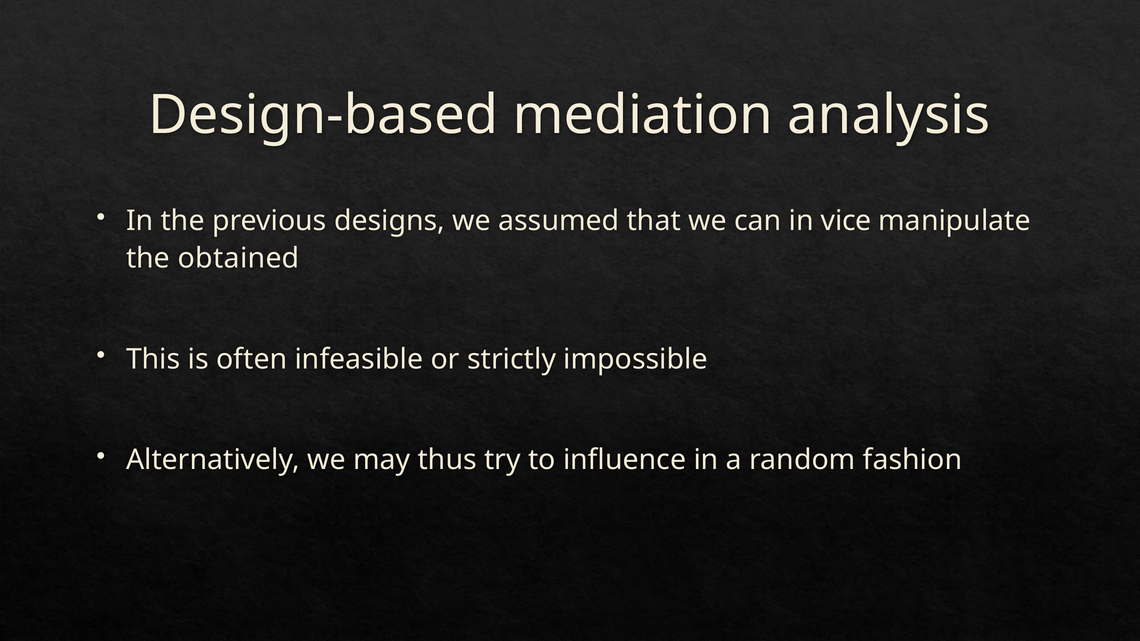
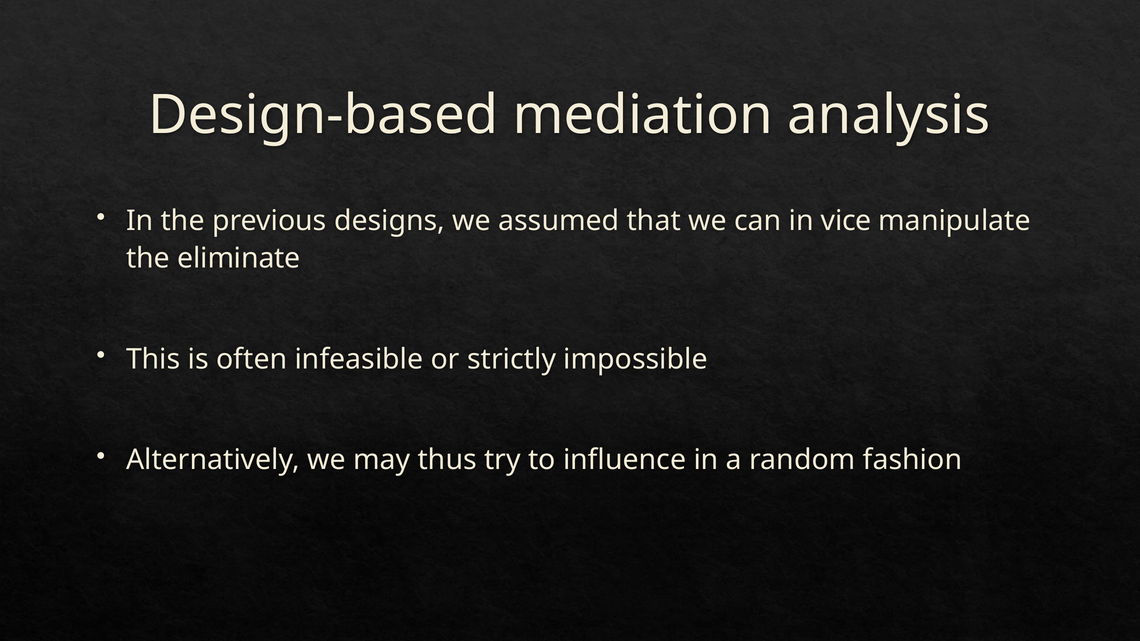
obtained: obtained -> eliminate
